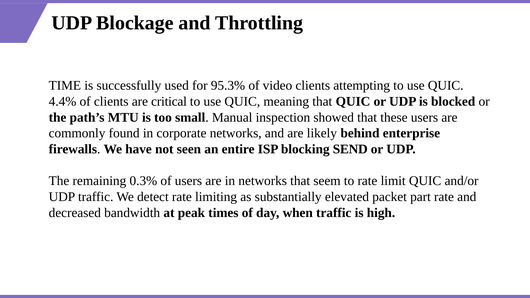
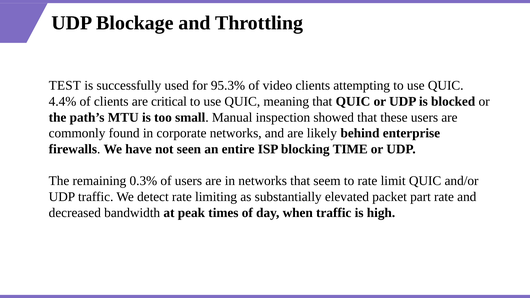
TIME: TIME -> TEST
SEND: SEND -> TIME
